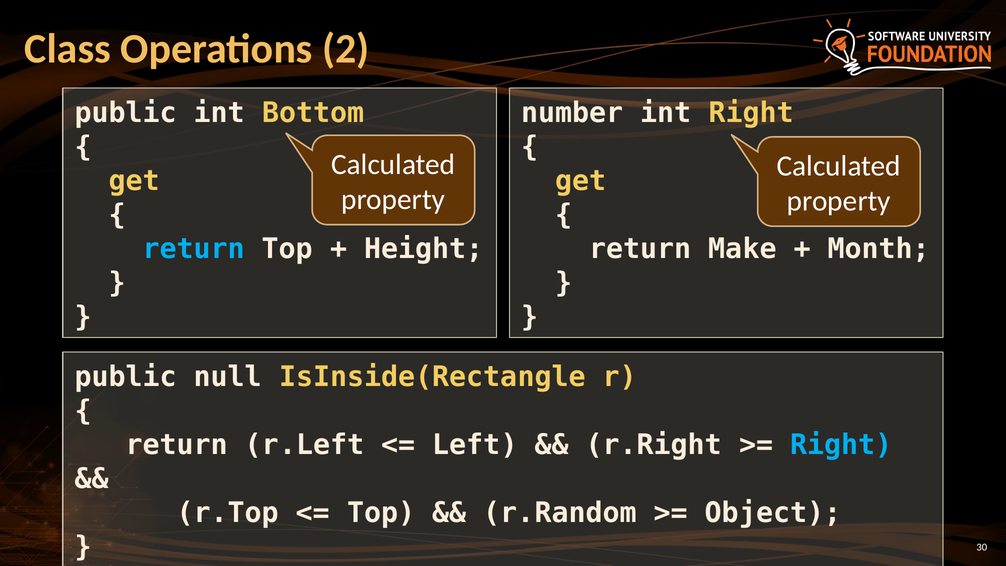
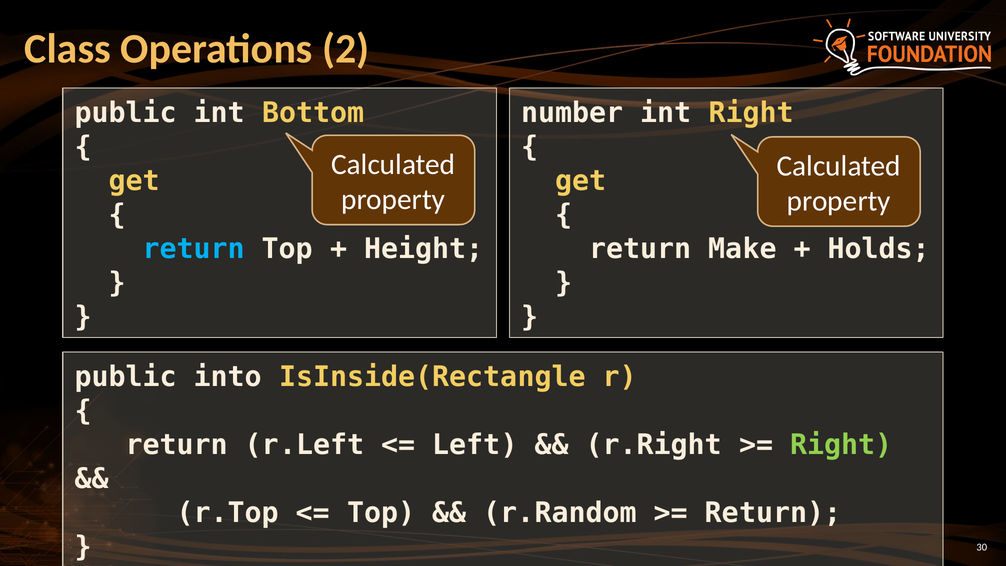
Month: Month -> Holds
null: null -> into
Right at (841, 445) colour: light blue -> light green
Object at (773, 513): Object -> Return
